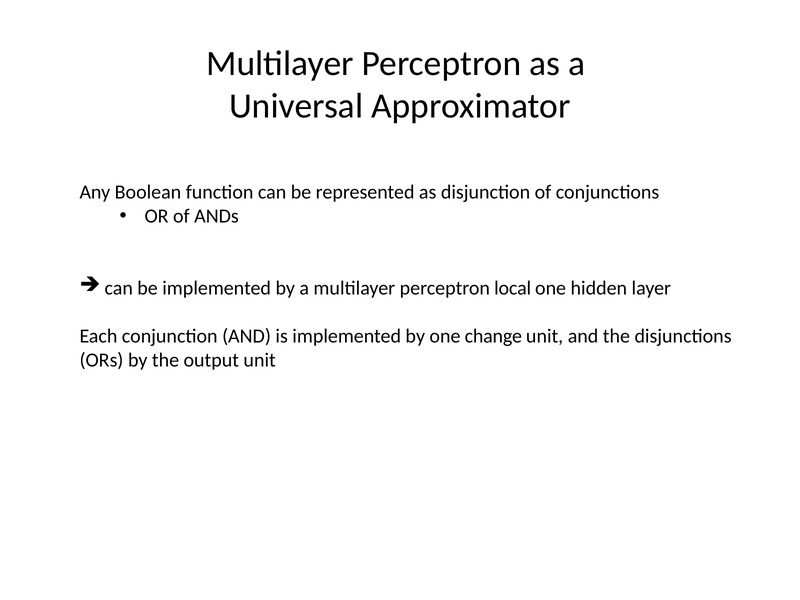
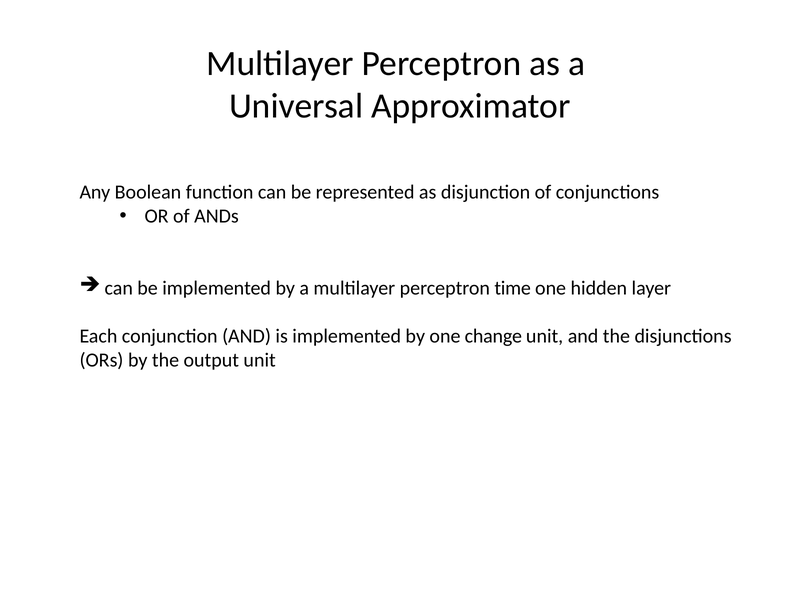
local: local -> time
